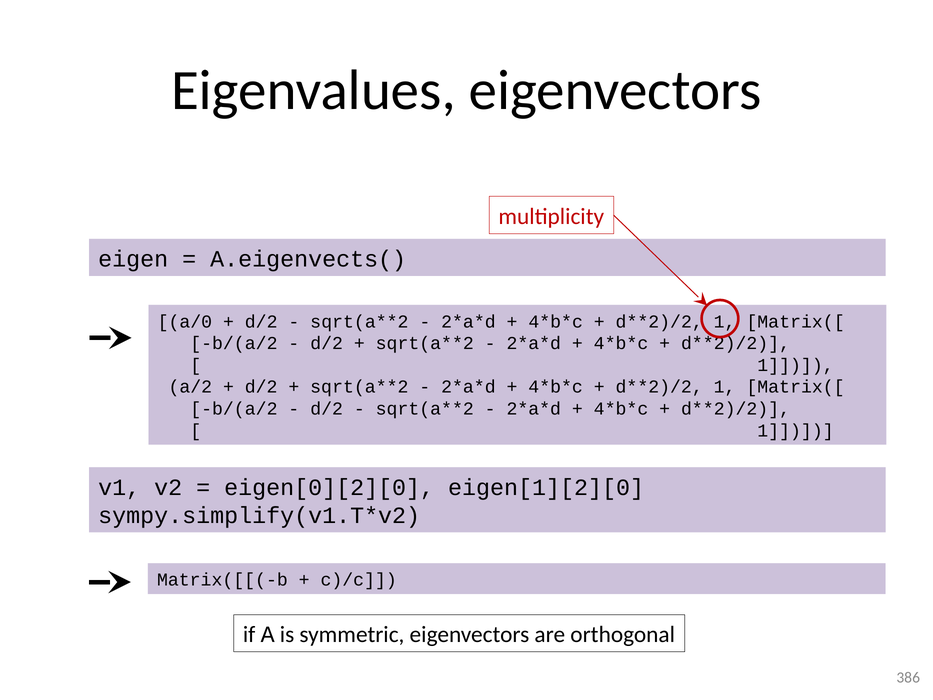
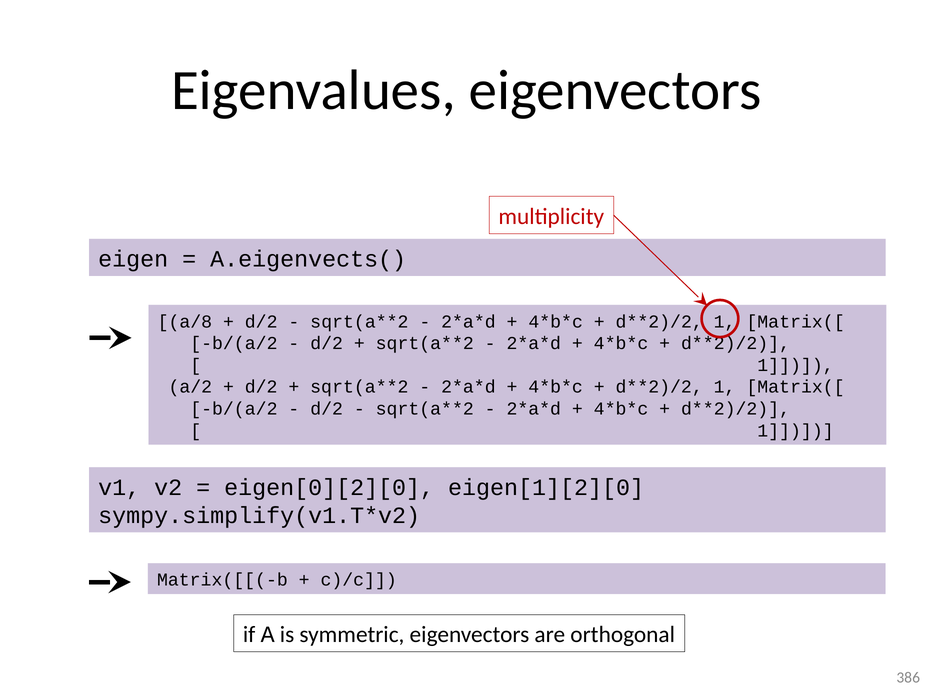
a/0: a/0 -> a/8
